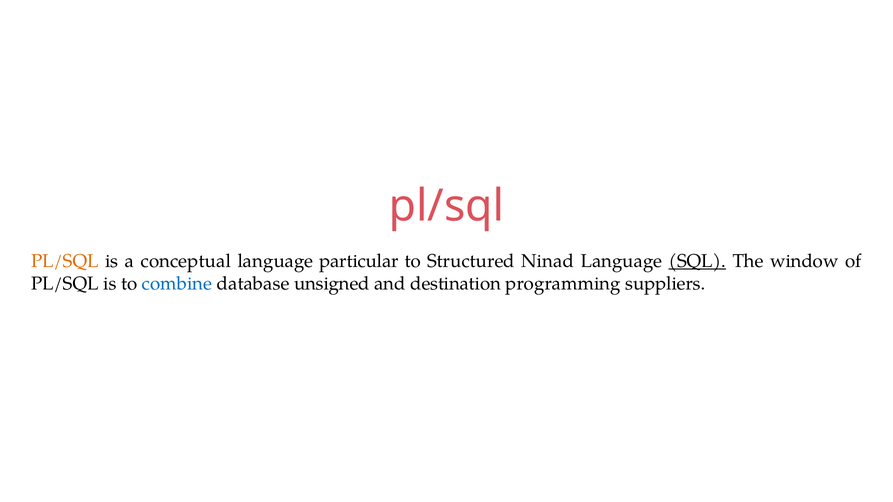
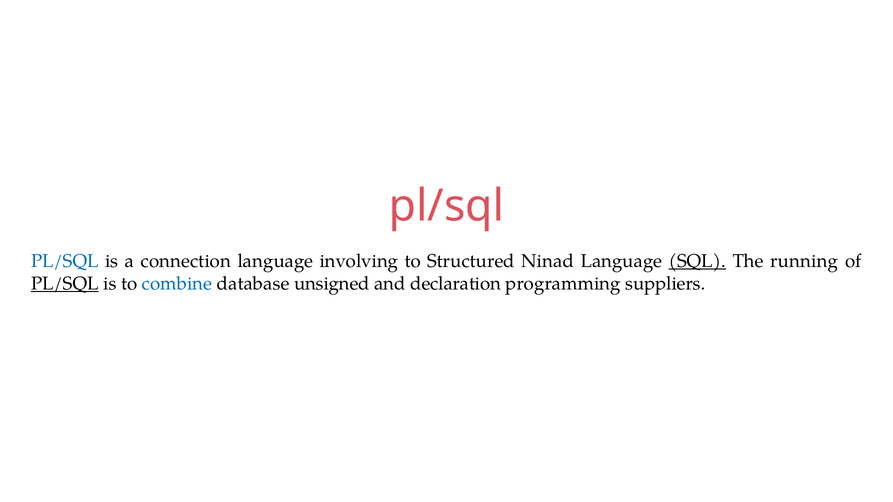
PL/SQL at (65, 261) colour: orange -> blue
conceptual: conceptual -> connection
particular: particular -> involving
window: window -> running
PL/SQL at (65, 284) underline: none -> present
destination: destination -> declaration
